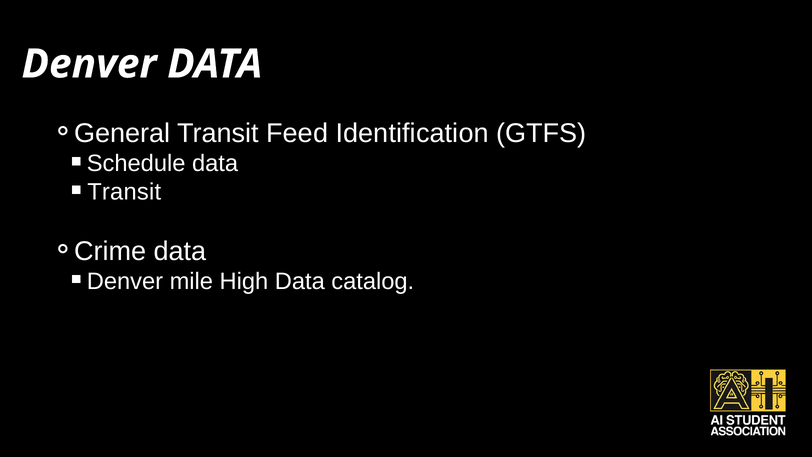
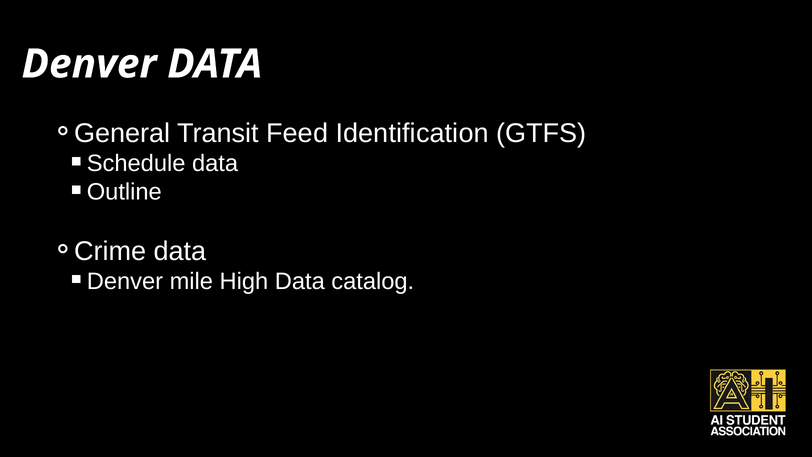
Transit at (124, 192): Transit -> Outline
